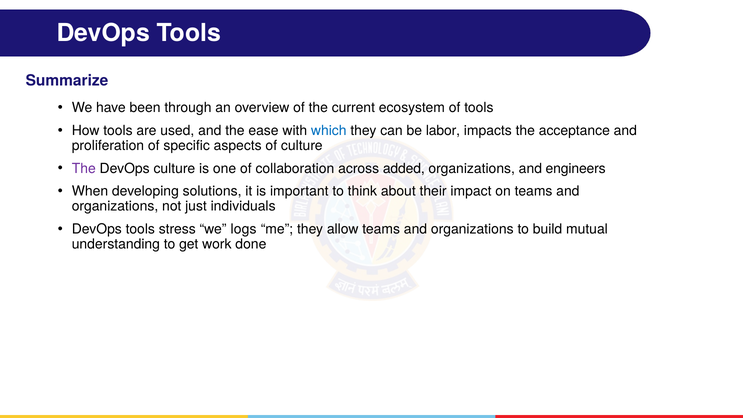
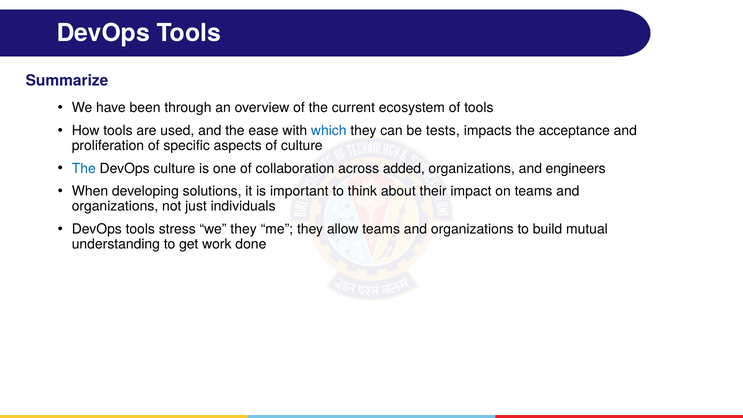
labor: labor -> tests
The at (84, 168) colour: purple -> blue
we logs: logs -> they
